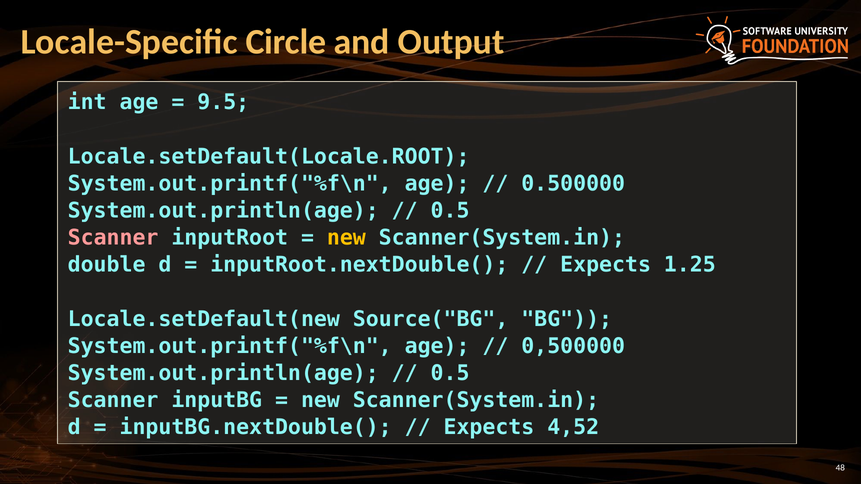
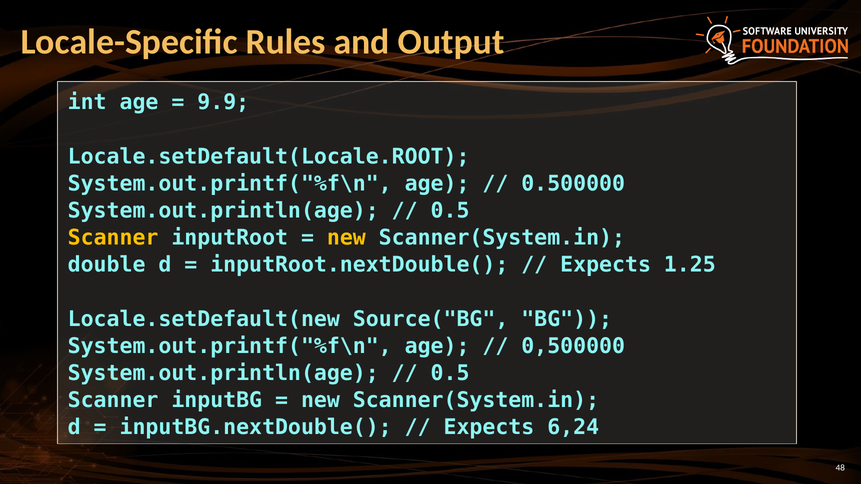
Circle: Circle -> Rules
9.5: 9.5 -> 9.9
Scanner at (113, 238) colour: pink -> yellow
4,52: 4,52 -> 6,24
